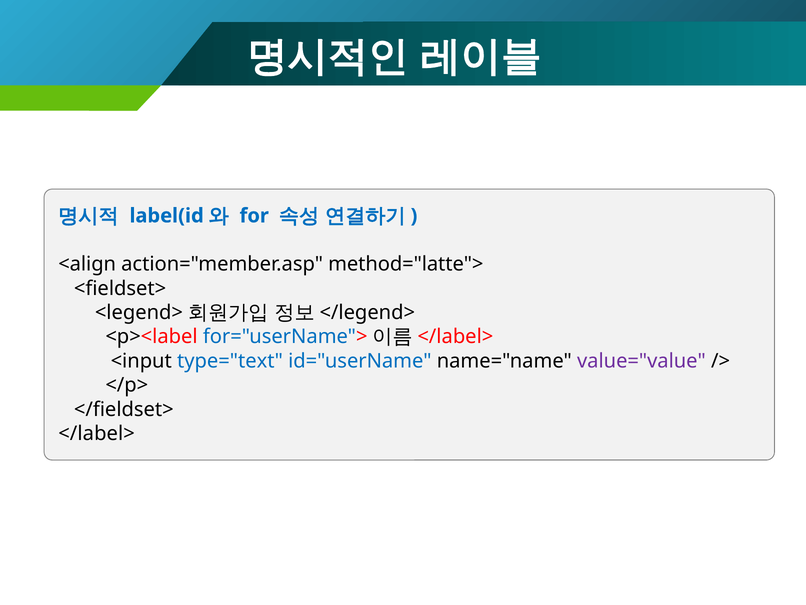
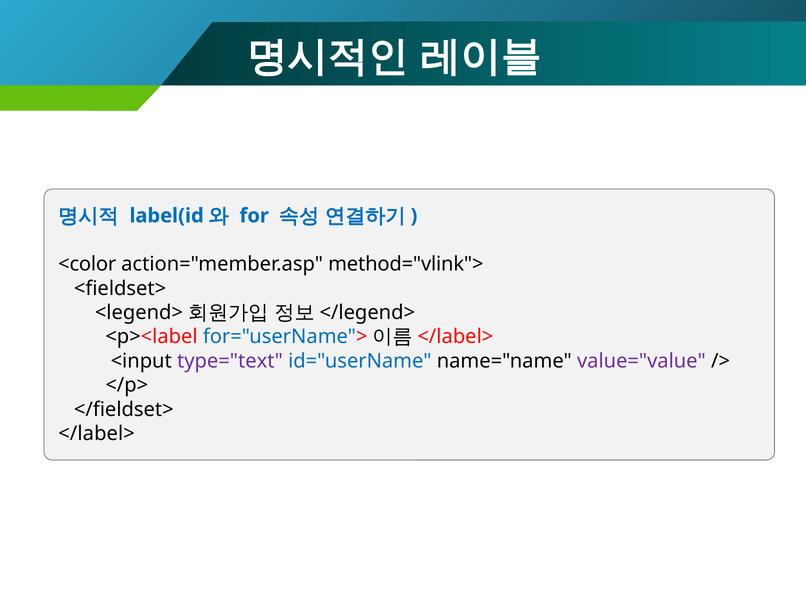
<align: <align -> <color
method="latte">: method="latte"> -> method="vlink">
type="text colour: blue -> purple
